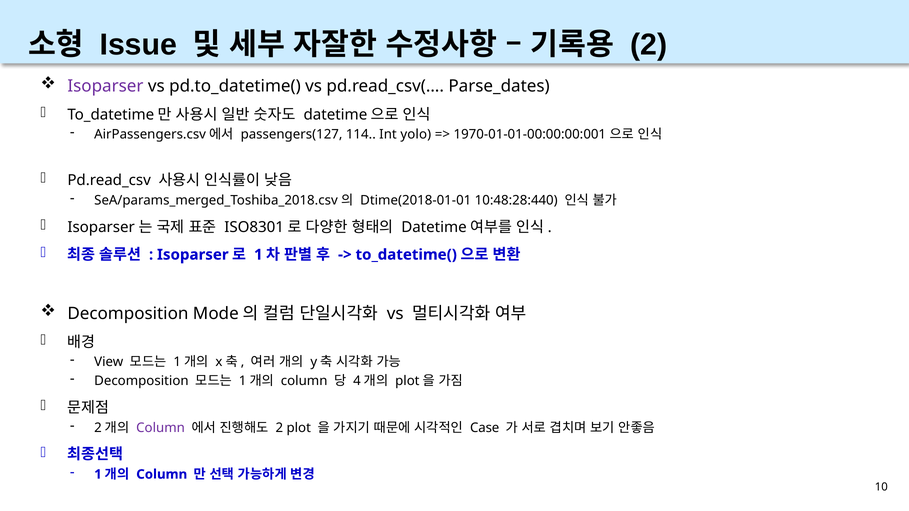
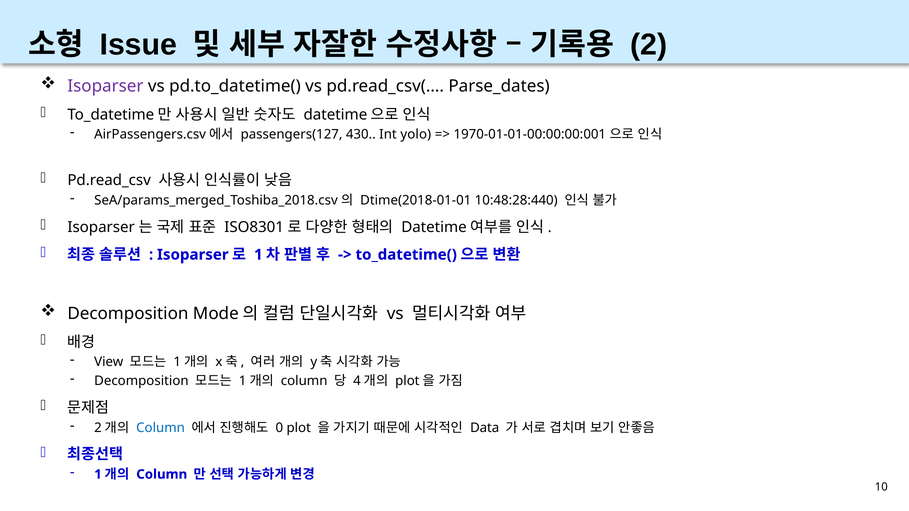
114: 114 -> 430
Column at (161, 428) colour: purple -> blue
2 at (279, 428): 2 -> 0
Case: Case -> Data
